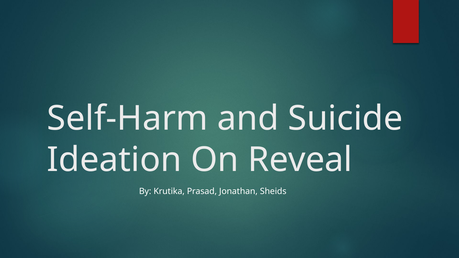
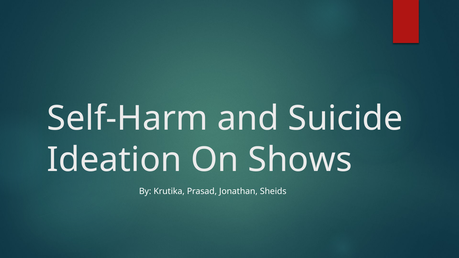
Reveal: Reveal -> Shows
